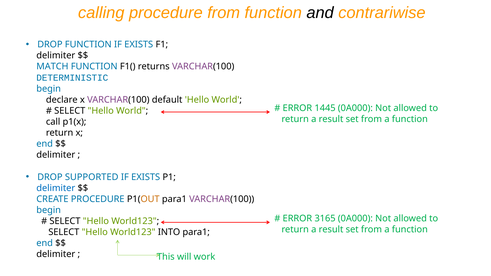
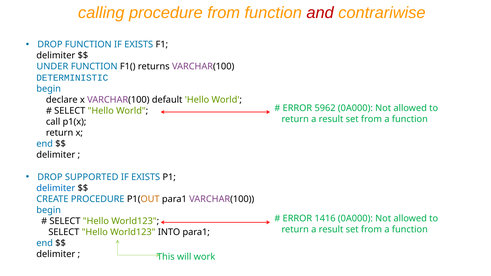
and colour: black -> red
MATCH: MATCH -> UNDER
1445: 1445 -> 5962
3165: 3165 -> 1416
